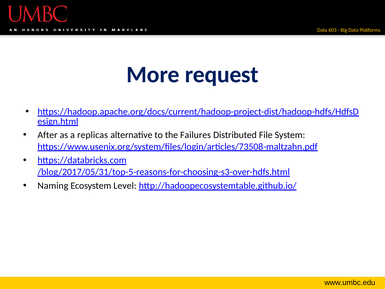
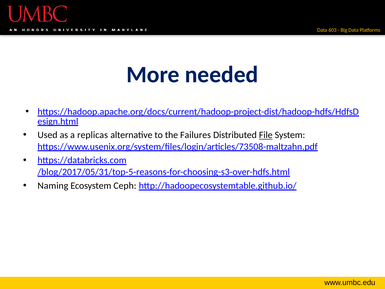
request: request -> needed
After: After -> Used
File underline: none -> present
Level: Level -> Ceph
